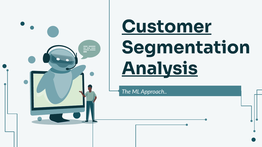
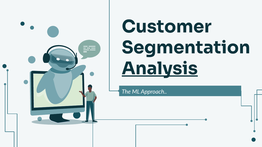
Customer underline: present -> none
